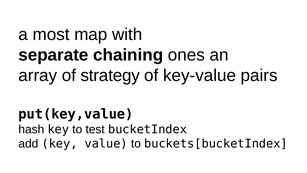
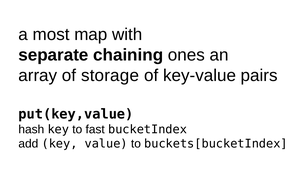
strategy: strategy -> storage
test: test -> fast
